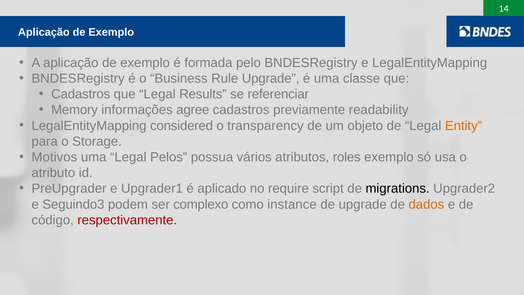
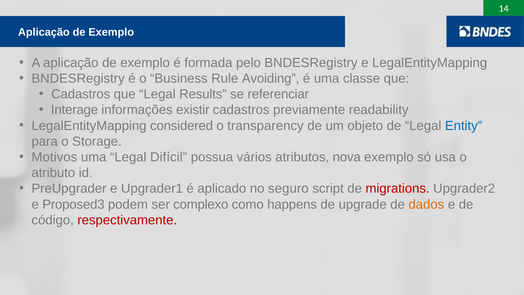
Rule Upgrade: Upgrade -> Avoiding
Memory: Memory -> Interage
agree: agree -> existir
Entity colour: orange -> blue
Pelos: Pelos -> Difícil
roles: roles -> nova
require: require -> seguro
migrations colour: black -> red
Seguindo3: Seguindo3 -> Proposed3
instance: instance -> happens
